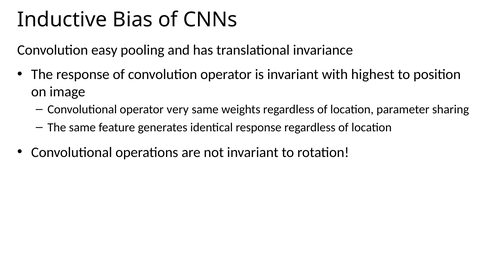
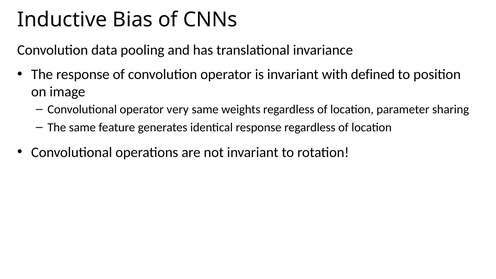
easy: easy -> data
highest: highest -> defined
